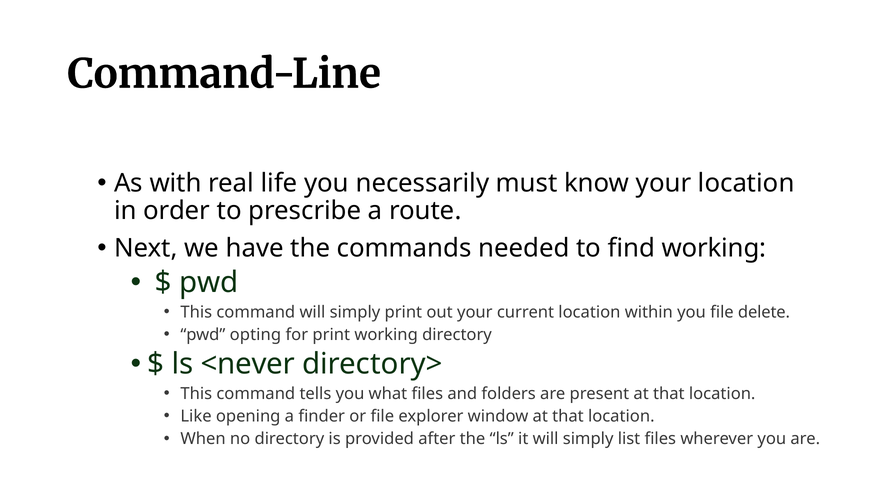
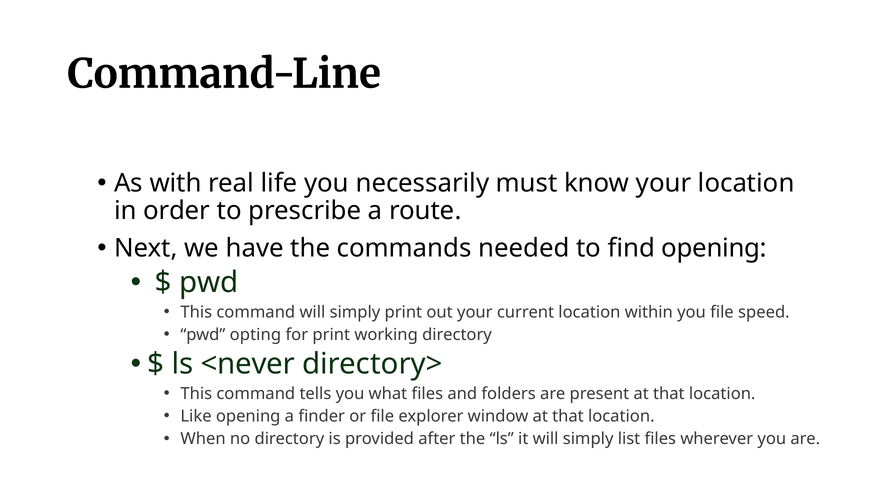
find working: working -> opening
delete: delete -> speed
